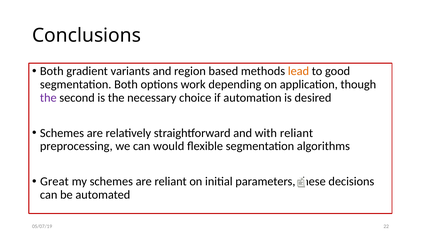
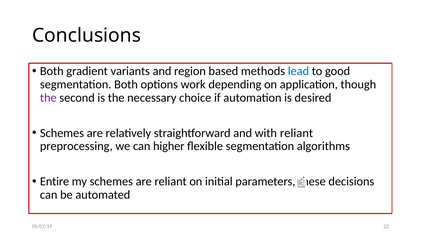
lead colour: orange -> blue
would: would -> higher
Great: Great -> Entire
